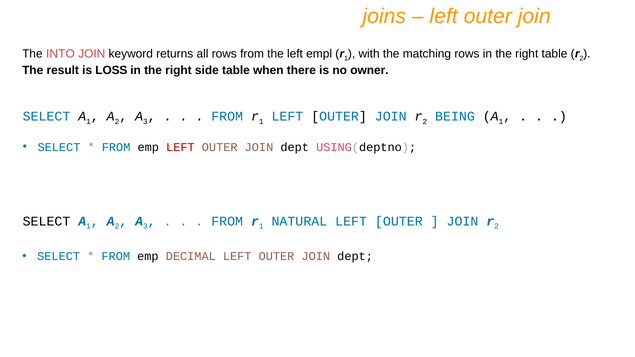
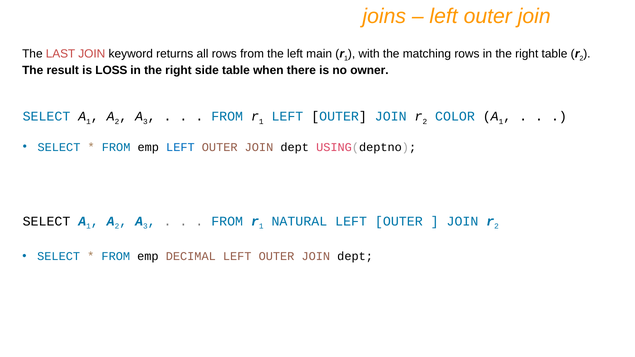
INTO: INTO -> LAST
empl: empl -> main
BEING: BEING -> COLOR
LEFT at (180, 147) colour: red -> blue
